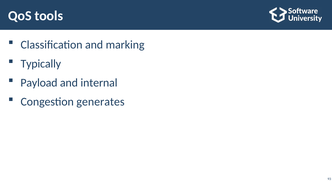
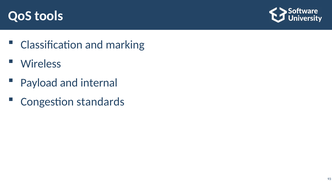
Typically: Typically -> Wireless
generates: generates -> standards
